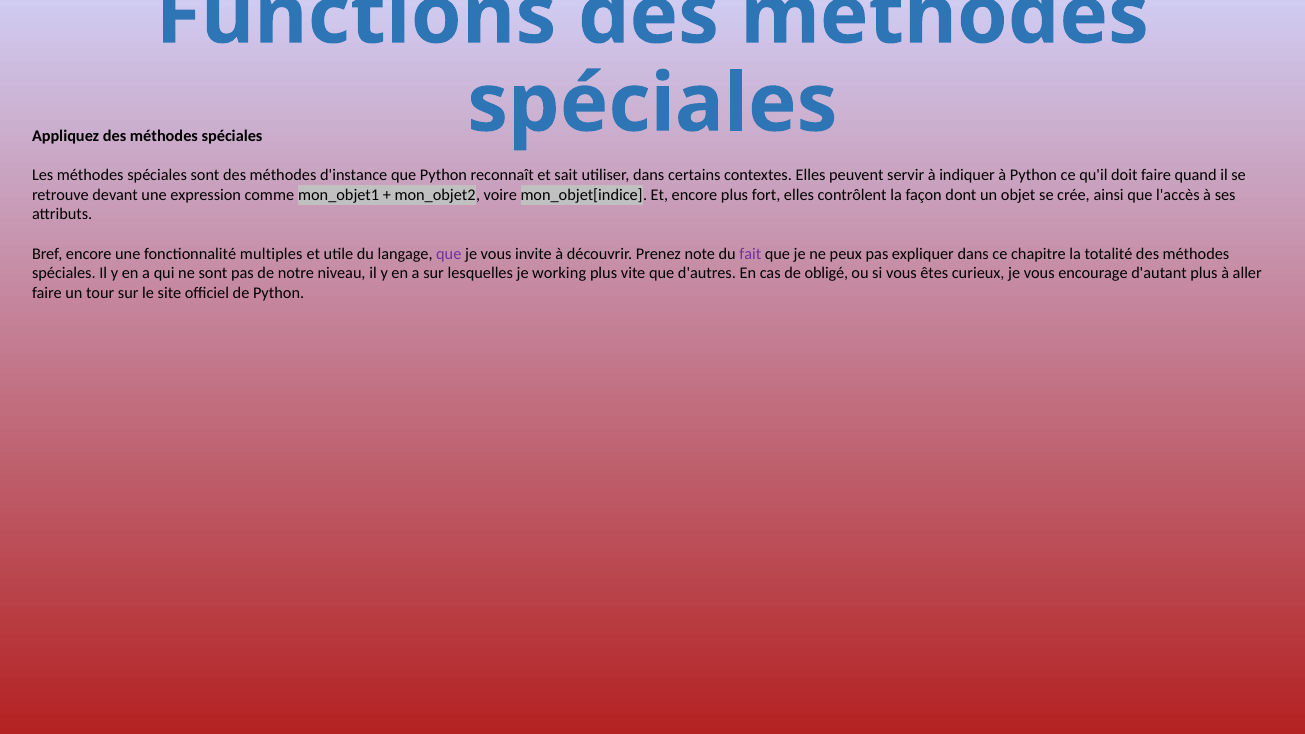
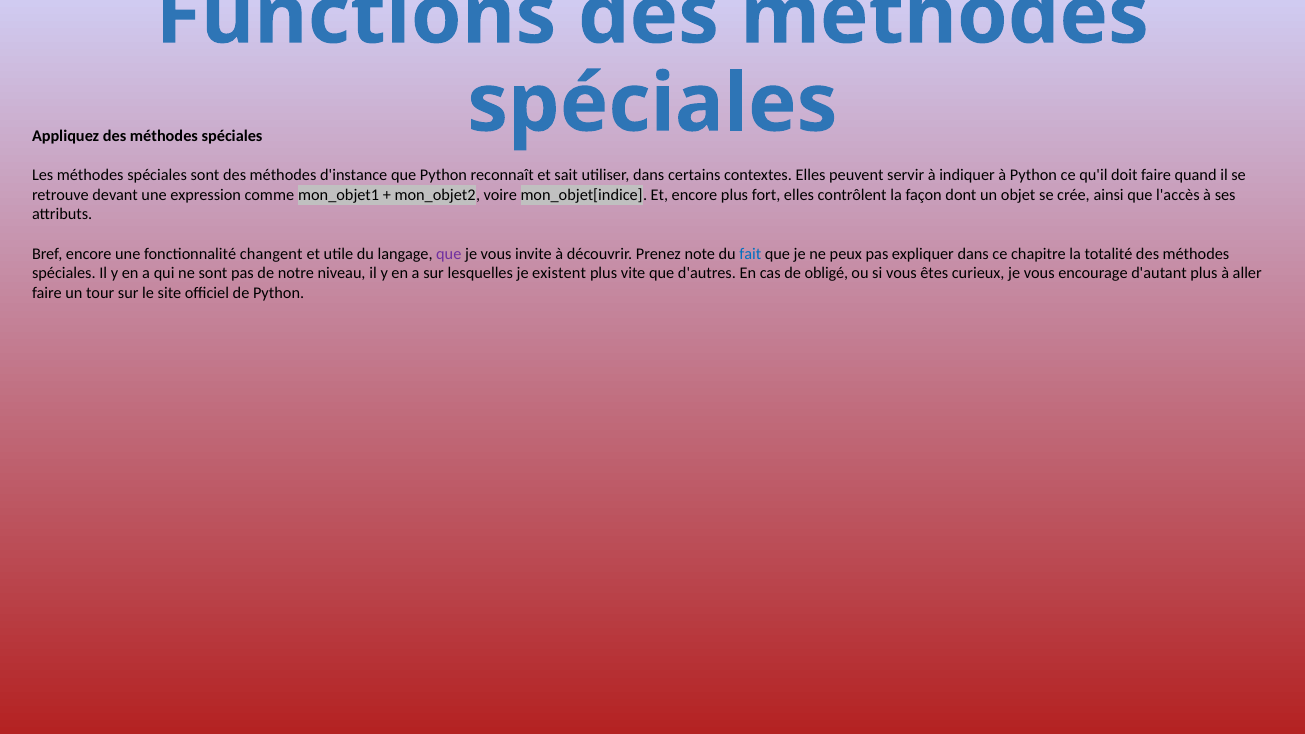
multiples: multiples -> changent
fait colour: purple -> blue
working: working -> existent
